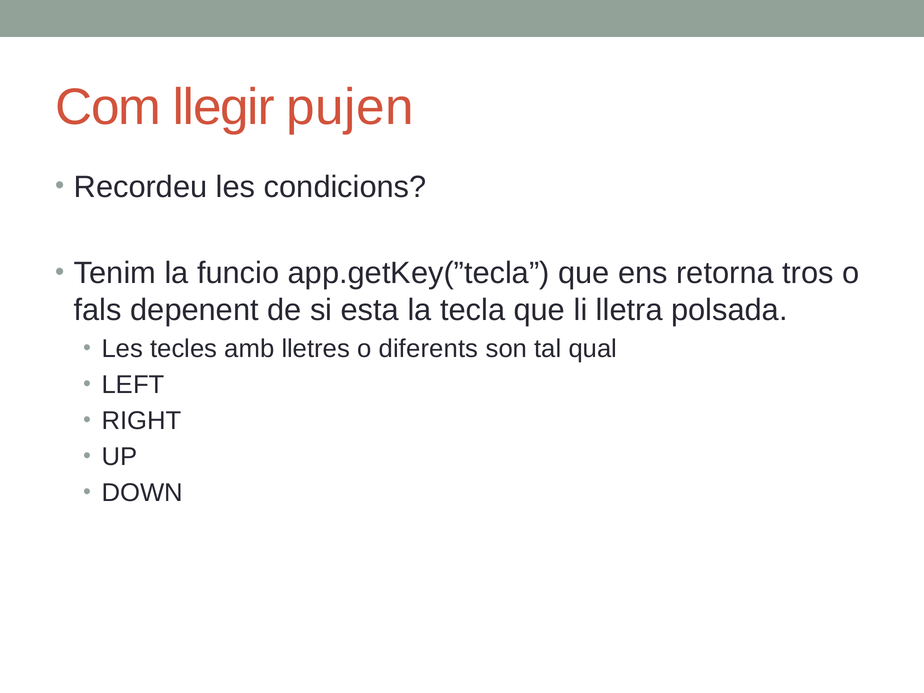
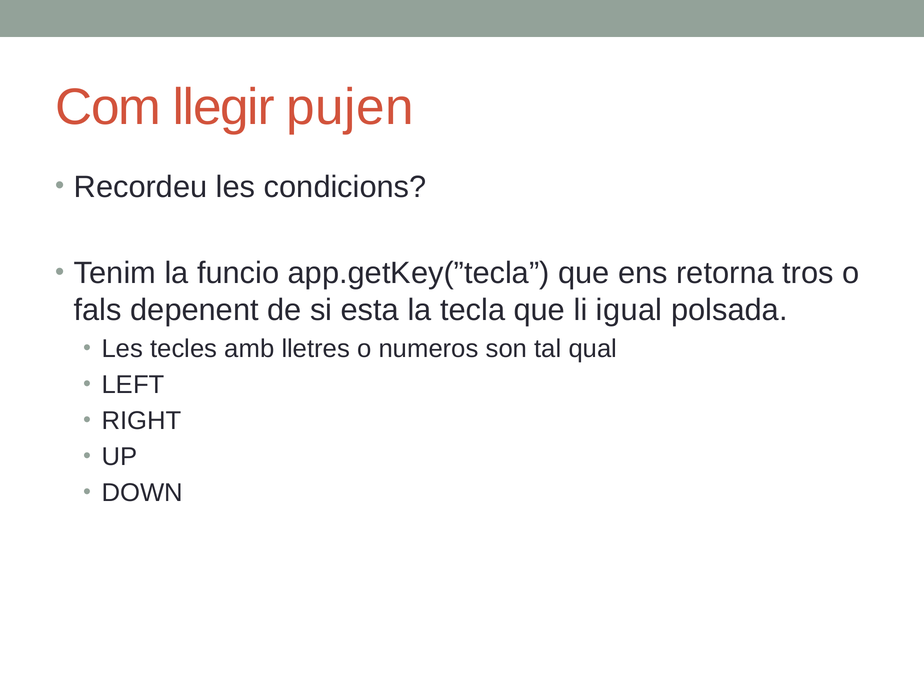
lletra: lletra -> igual
diferents: diferents -> numeros
